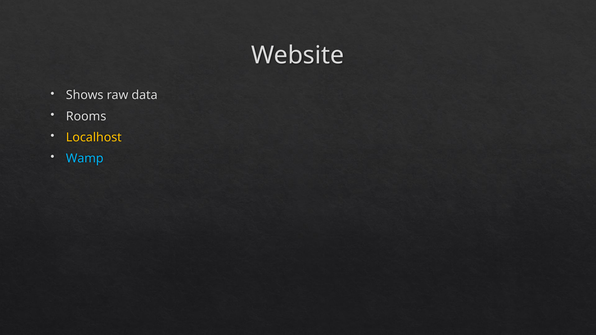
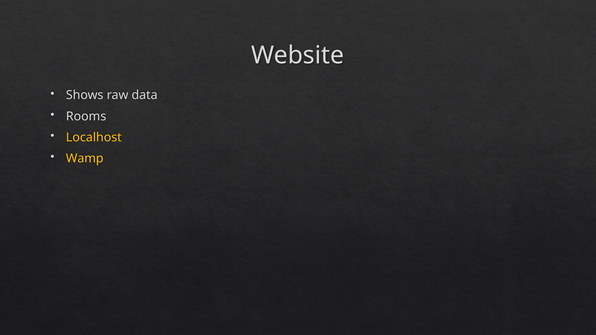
Wamp colour: light blue -> yellow
